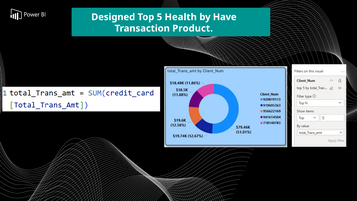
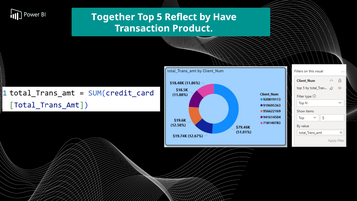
Designed: Designed -> Together
Health: Health -> Reflect
